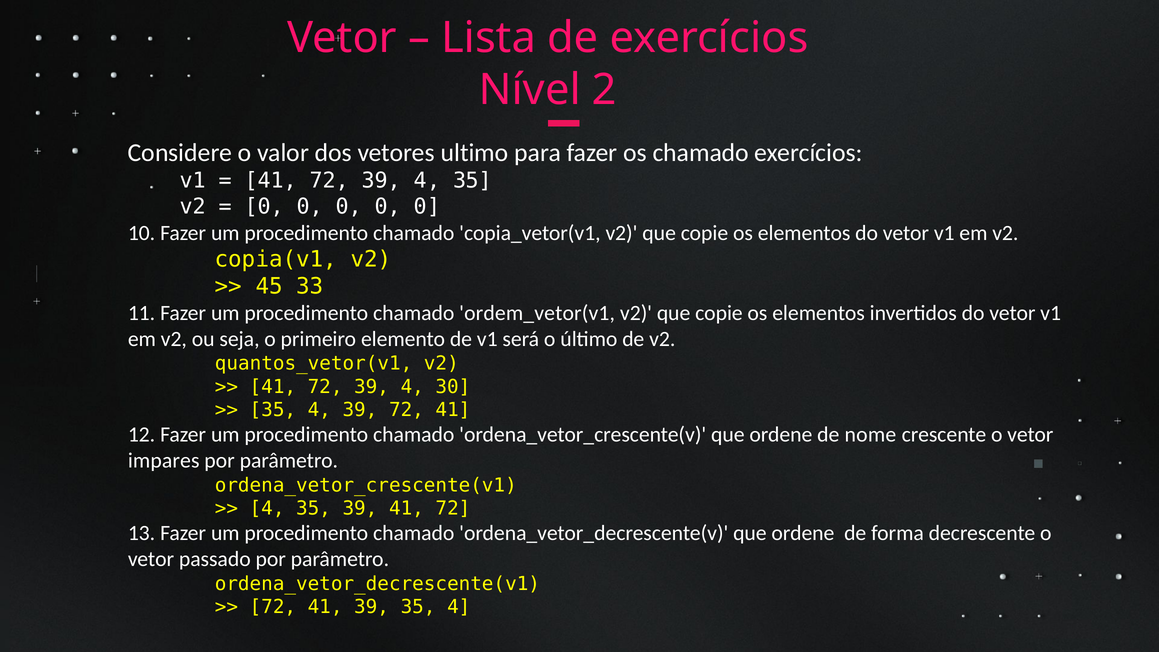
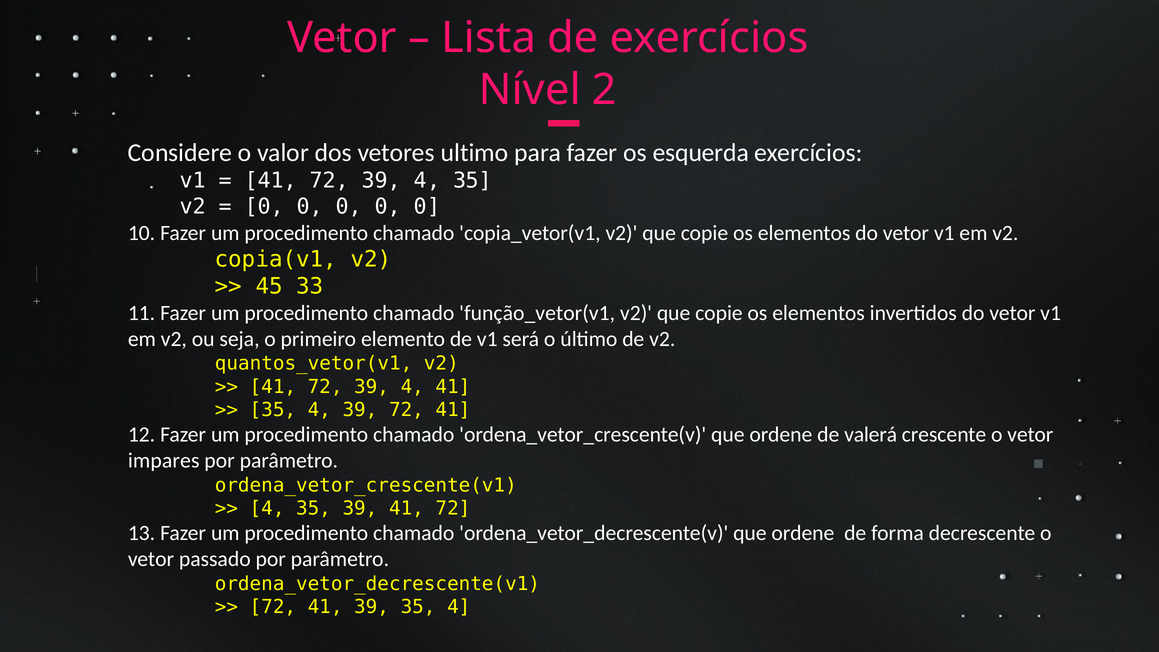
os chamado: chamado -> esquerda
ordem_vetor(v1: ordem_vetor(v1 -> função_vetor(v1
4 30: 30 -> 41
nome: nome -> valerá
